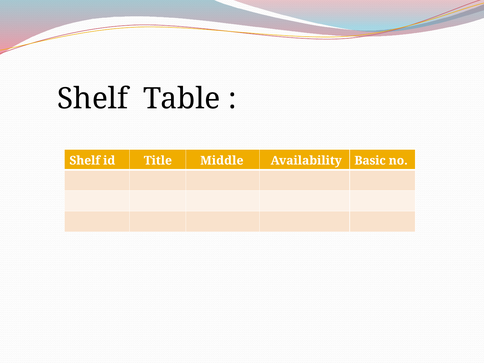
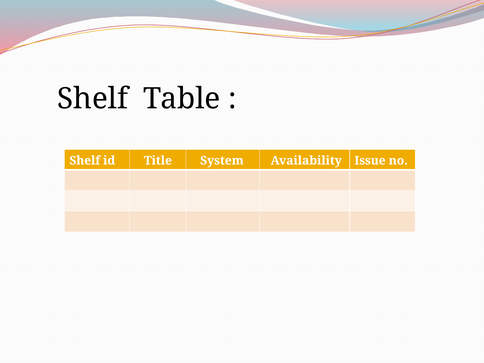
Middle: Middle -> System
Basic: Basic -> Issue
